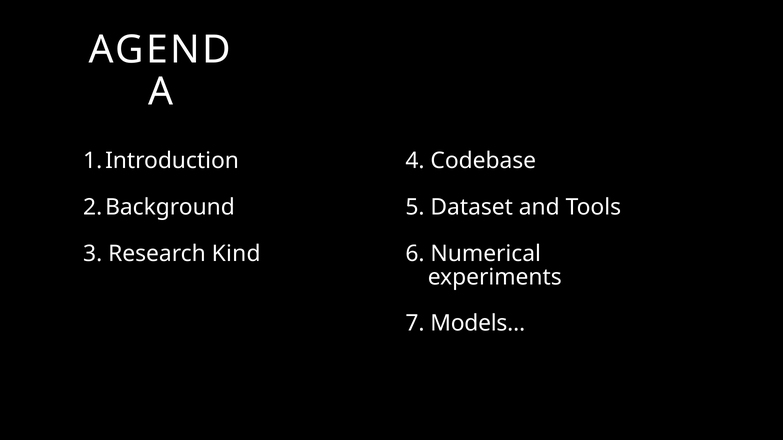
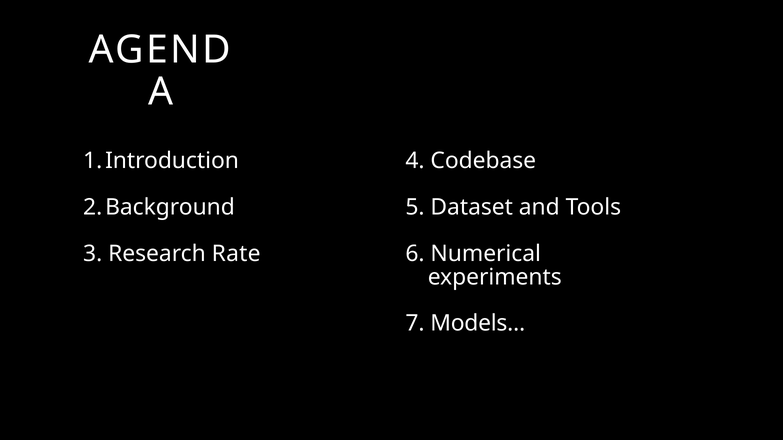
Kind: Kind -> Rate
